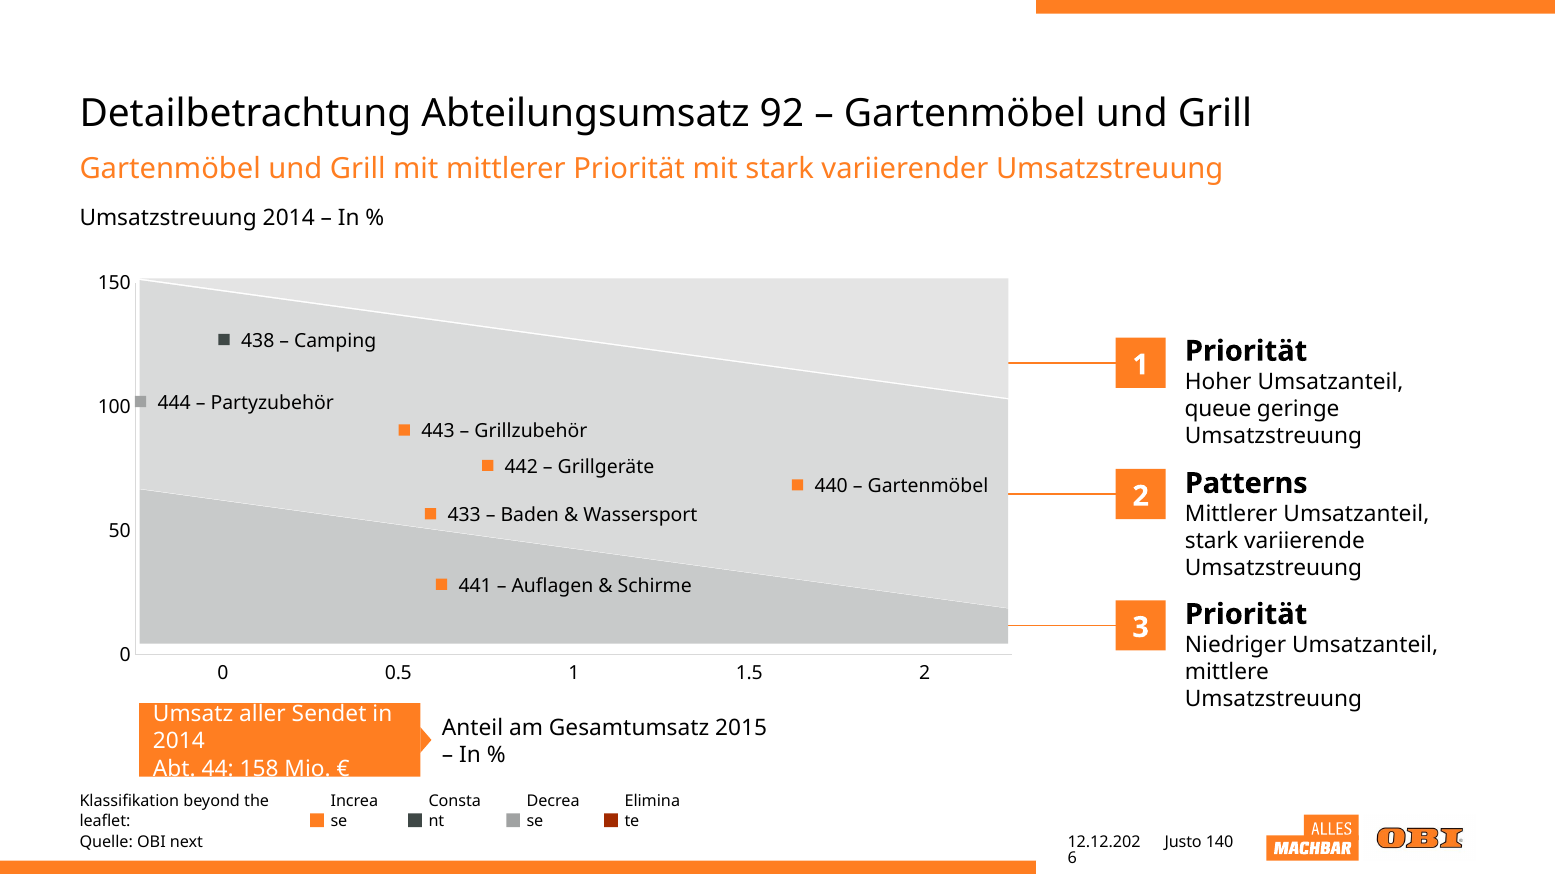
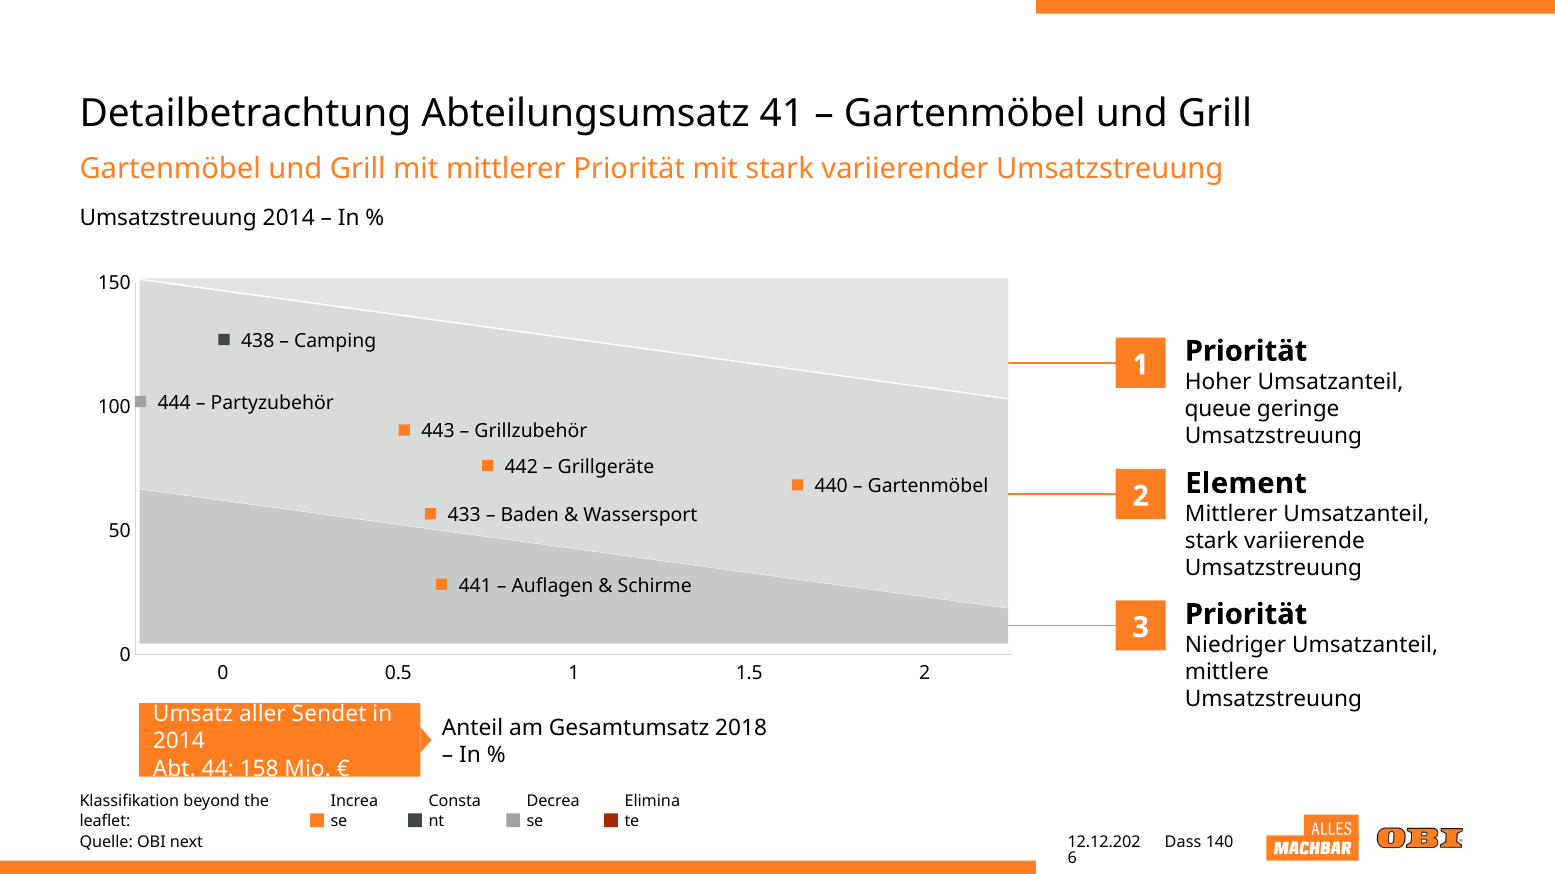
92: 92 -> 41
Patterns: Patterns -> Element
2015: 2015 -> 2018
Justo: Justo -> Dass
